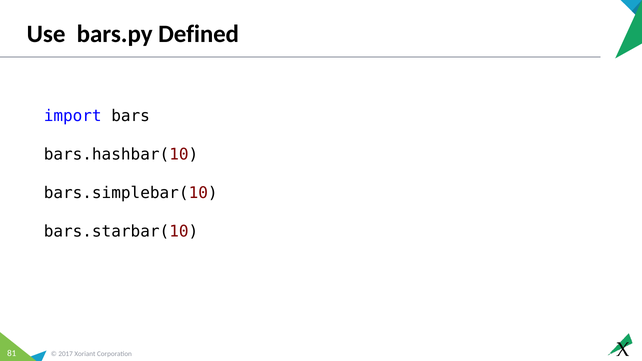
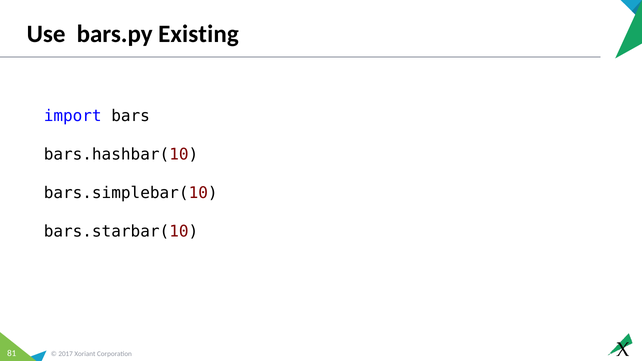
Defined: Defined -> Existing
